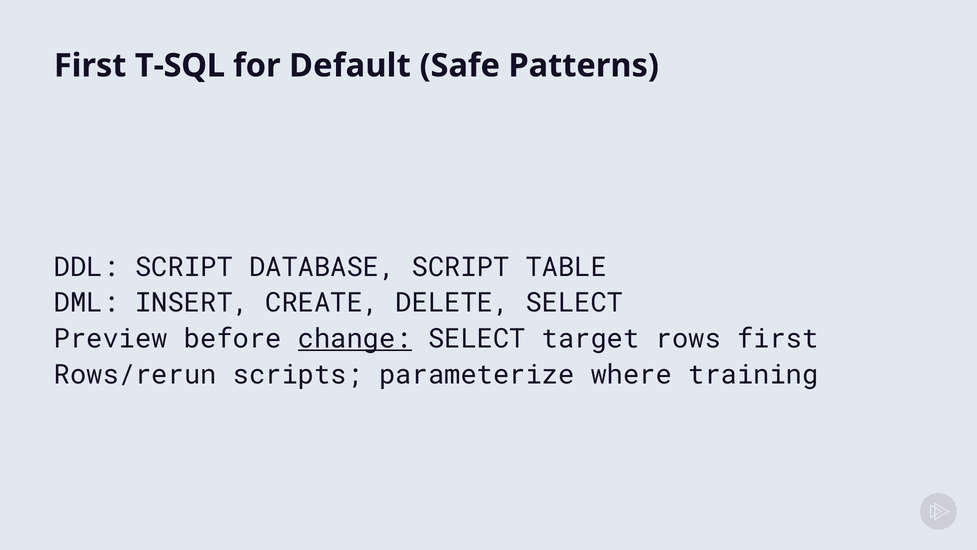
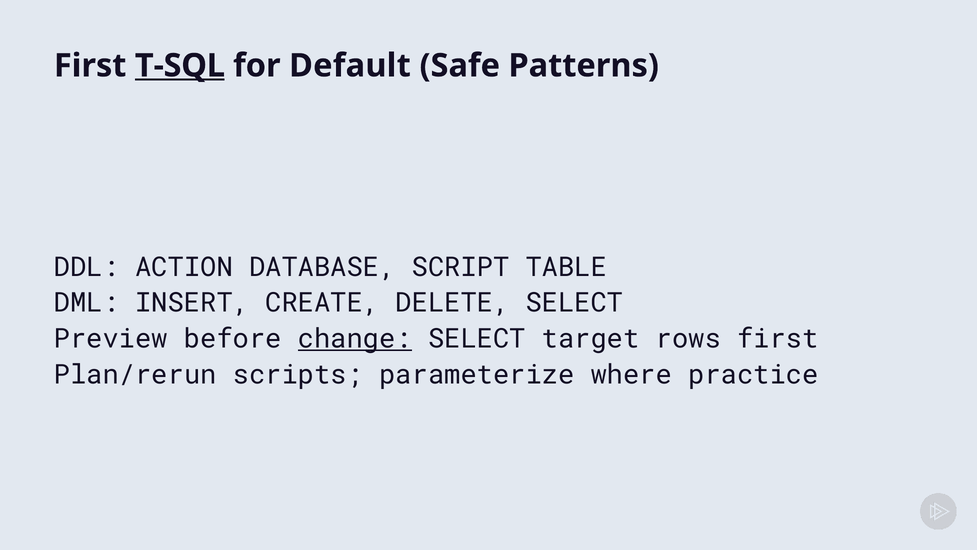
T-SQL underline: none -> present
DDL SCRIPT: SCRIPT -> ACTION
Rows/rerun: Rows/rerun -> Plan/rerun
training: training -> practice
